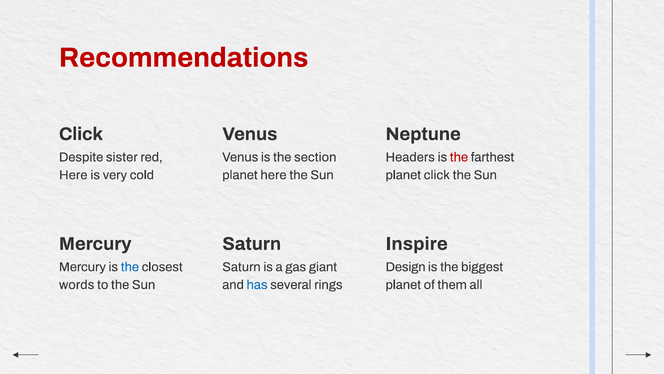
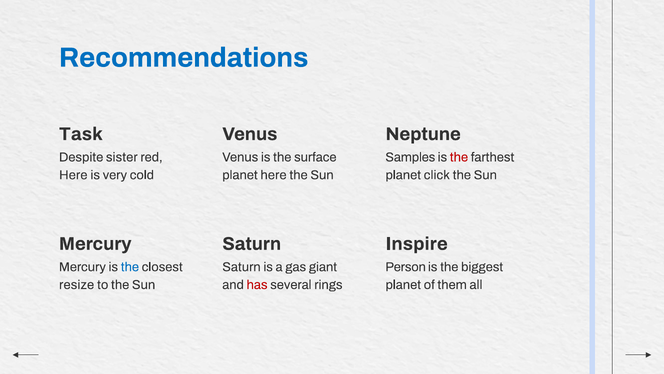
Recommendations colour: red -> blue
Click at (81, 134): Click -> Task
section: section -> surface
Headers: Headers -> Samples
Design: Design -> Person
words: words -> resize
has colour: blue -> red
